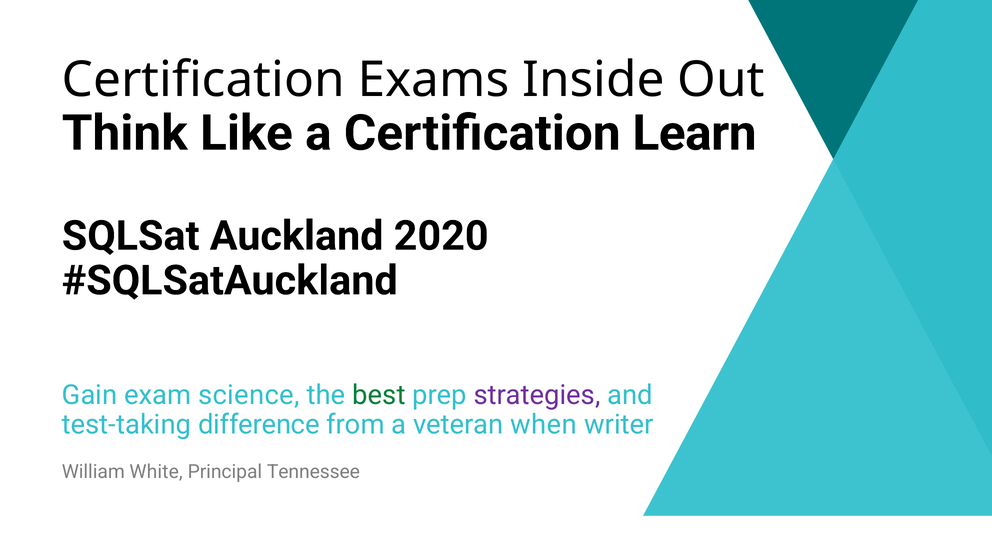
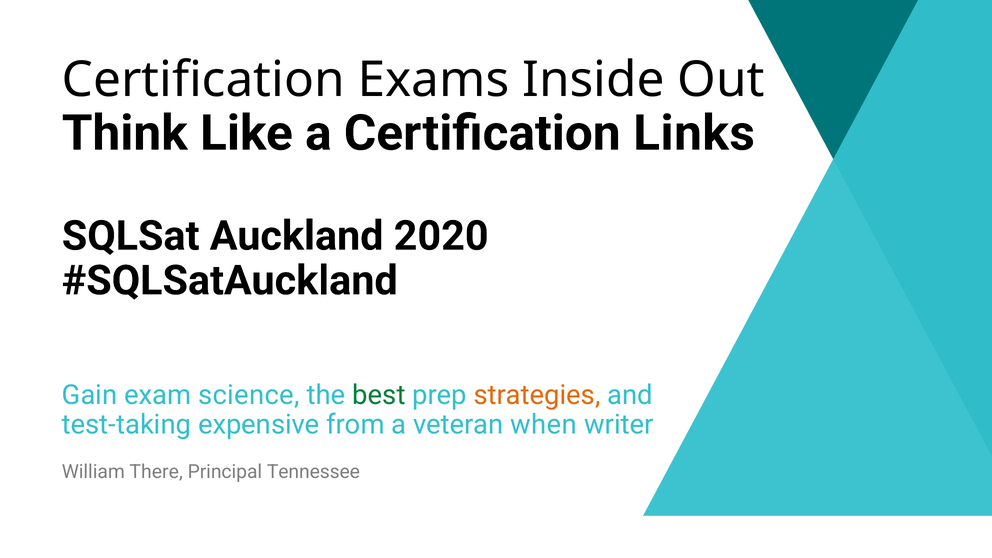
Learn: Learn -> Links
strategies colour: purple -> orange
difference: difference -> expensive
White: White -> There
